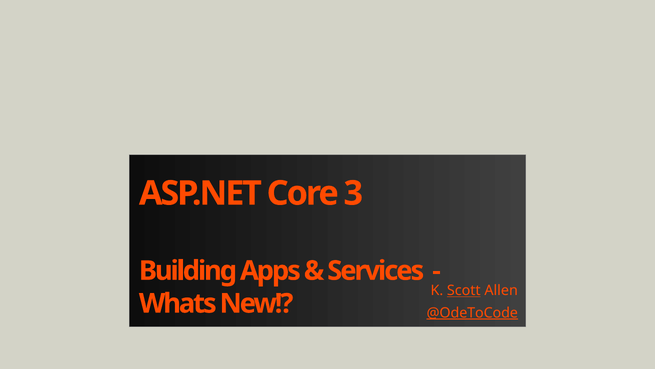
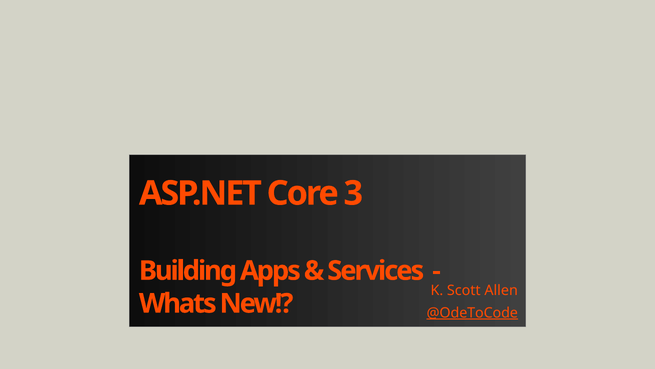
Scott underline: present -> none
